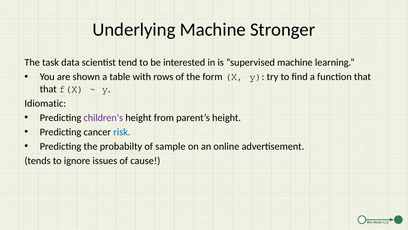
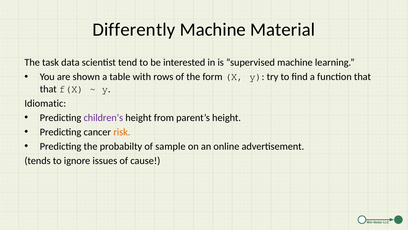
Underlying: Underlying -> Differently
Stronger: Stronger -> Material
risk colour: blue -> orange
